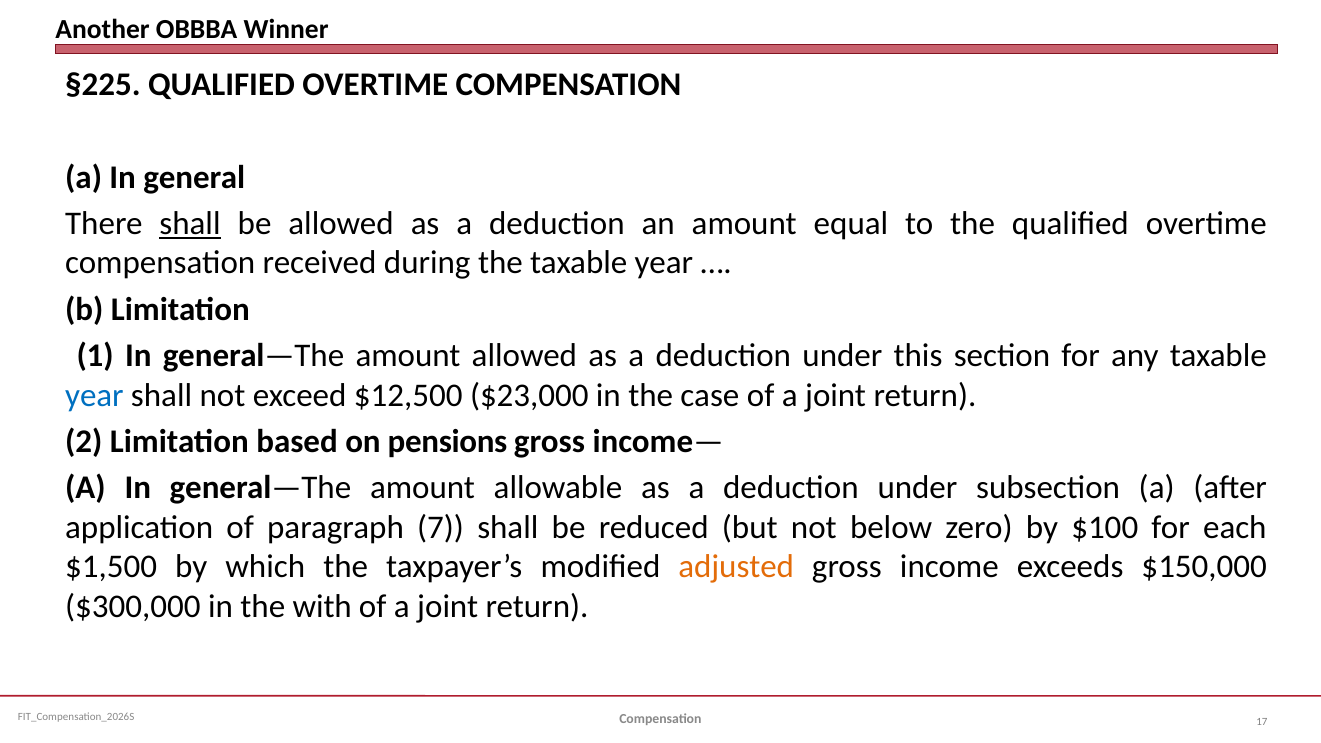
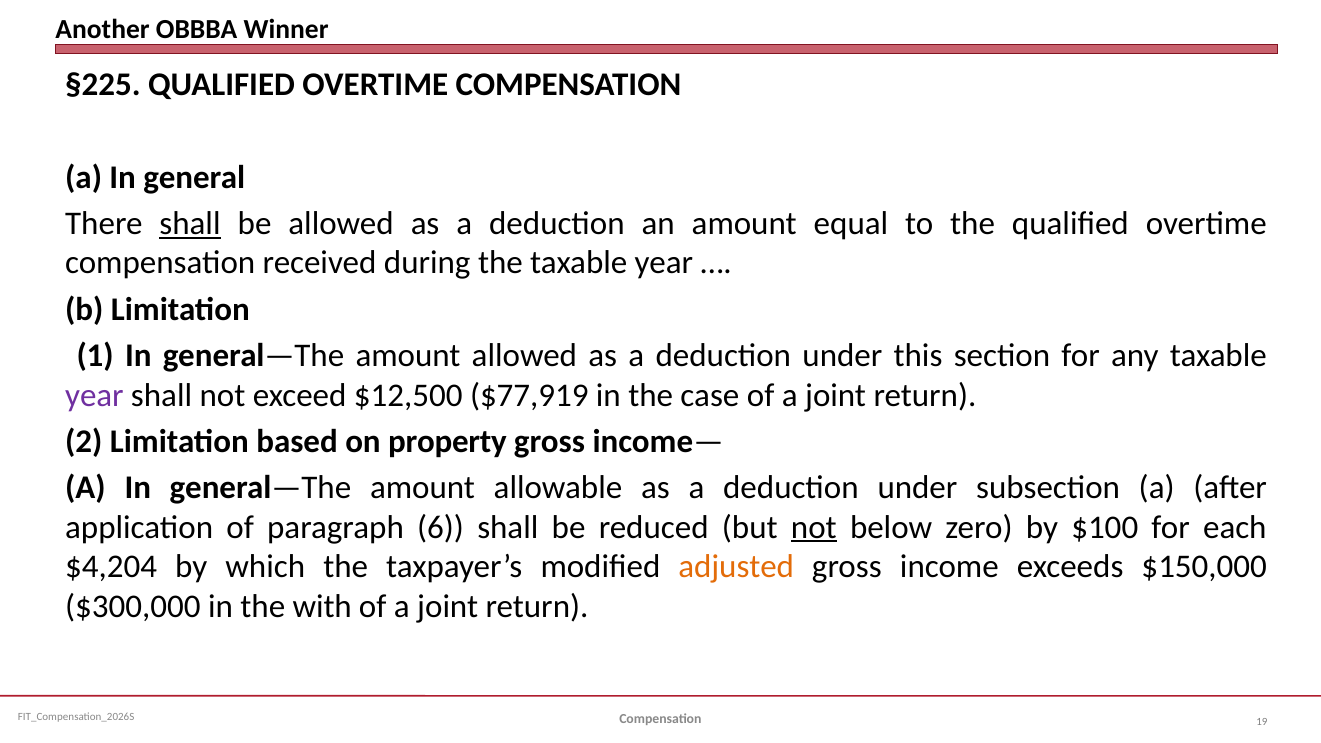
year at (94, 395) colour: blue -> purple
$23,000: $23,000 -> $77,919
pensions: pensions -> property
7: 7 -> 6
not at (814, 527) underline: none -> present
$1,500: $1,500 -> $4,204
17: 17 -> 19
